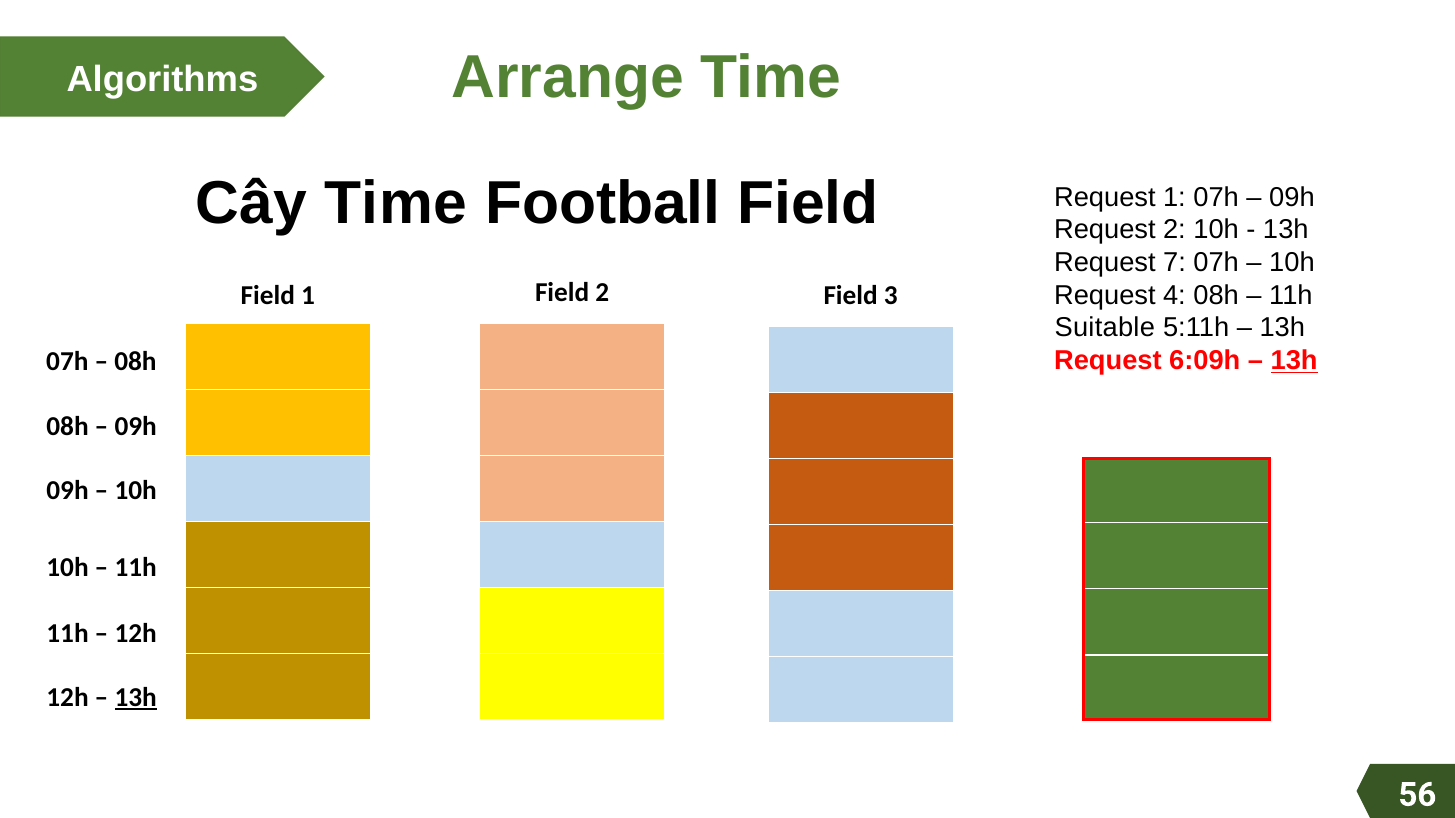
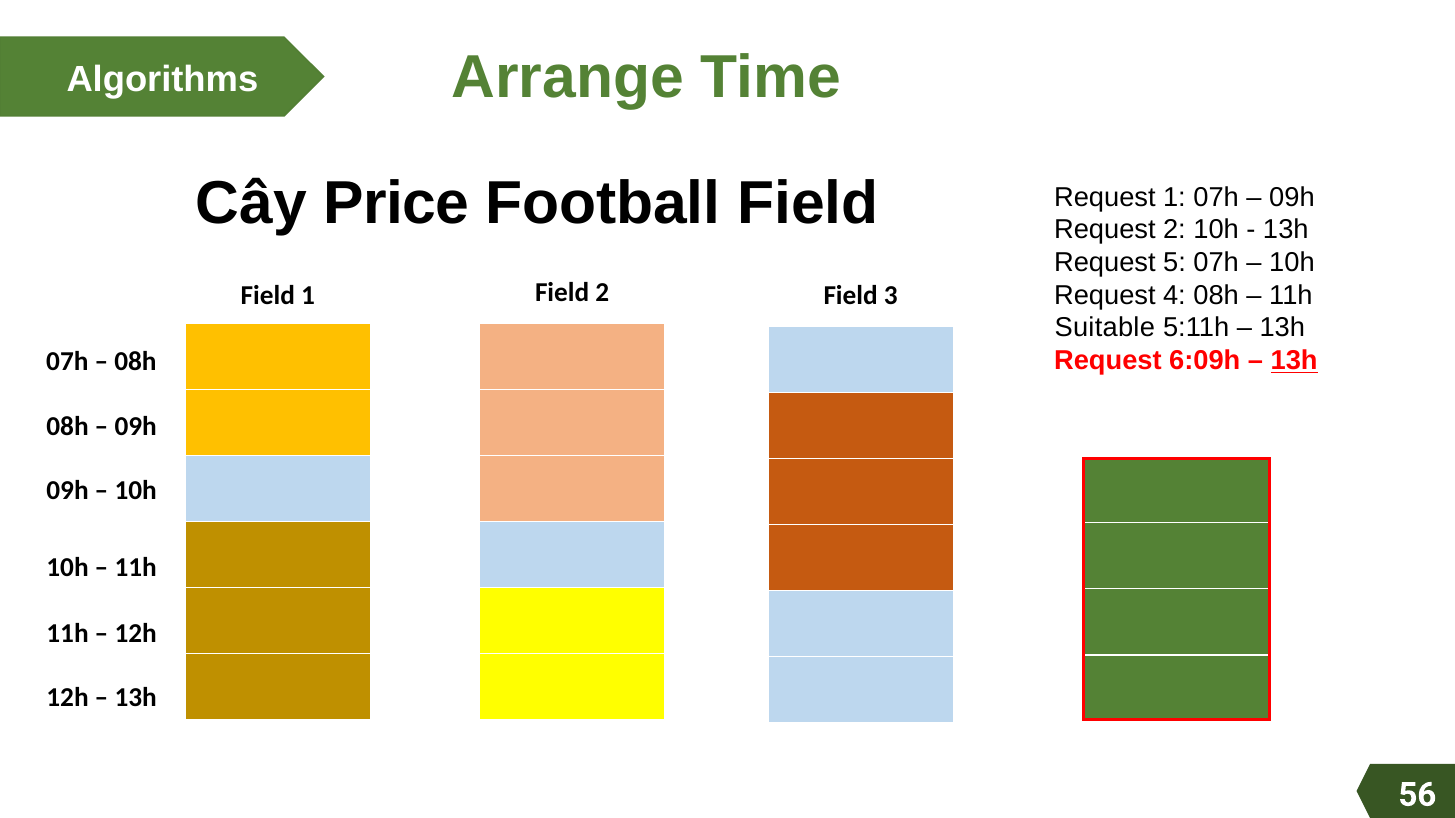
Cây Time: Time -> Price
7: 7 -> 5
13h at (136, 698) underline: present -> none
